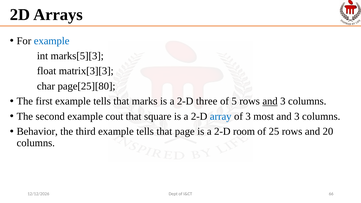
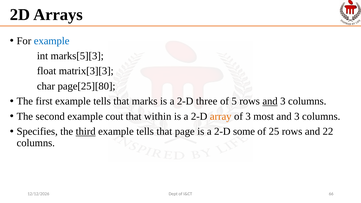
square: square -> within
array colour: blue -> orange
Behavior: Behavior -> Specifies
third underline: none -> present
room: room -> some
20: 20 -> 22
